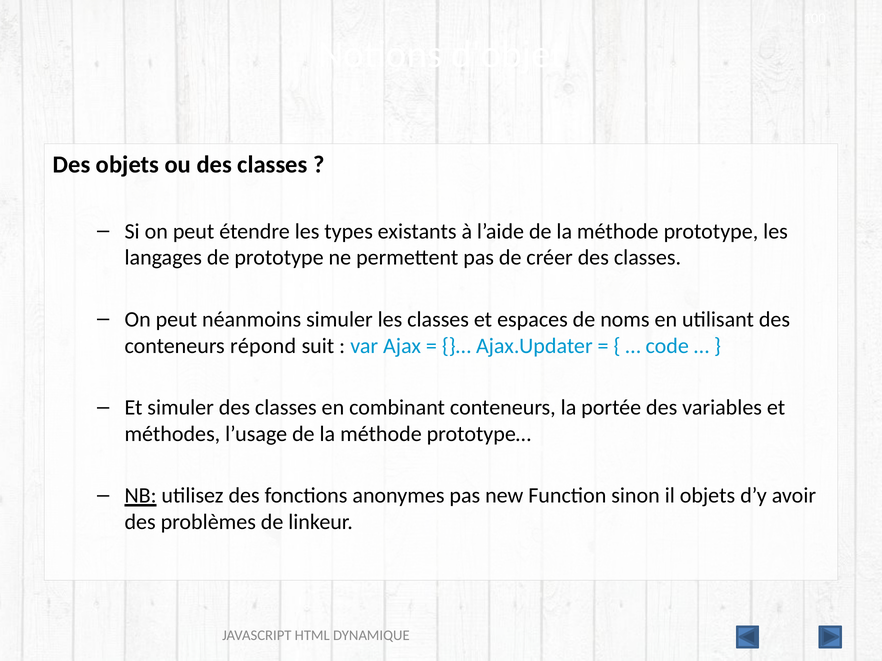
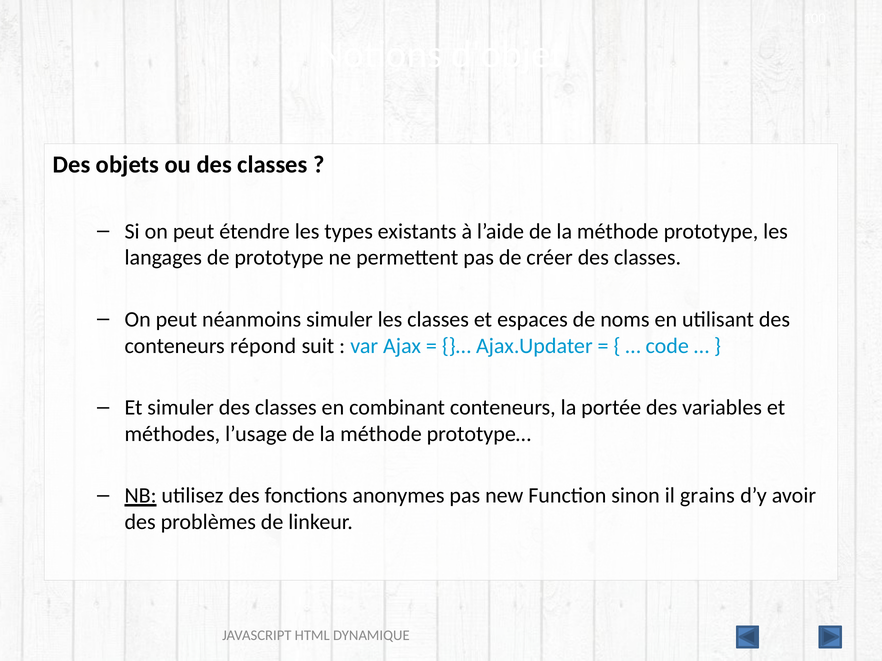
il objets: objets -> grains
